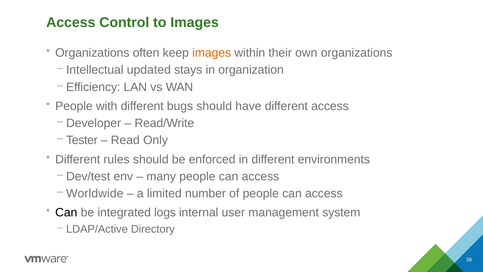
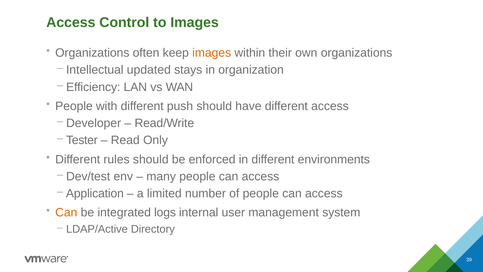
bugs: bugs -> push
Worldwide: Worldwide -> Application
Can at (66, 212) colour: black -> orange
